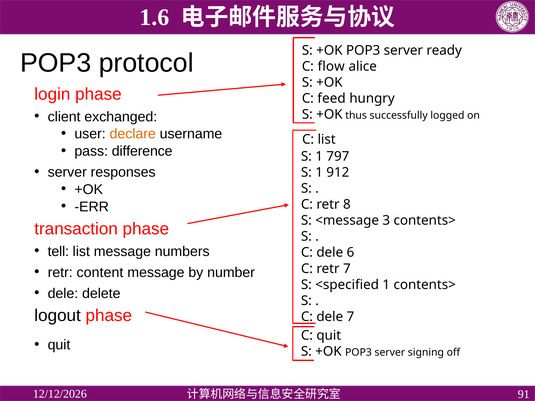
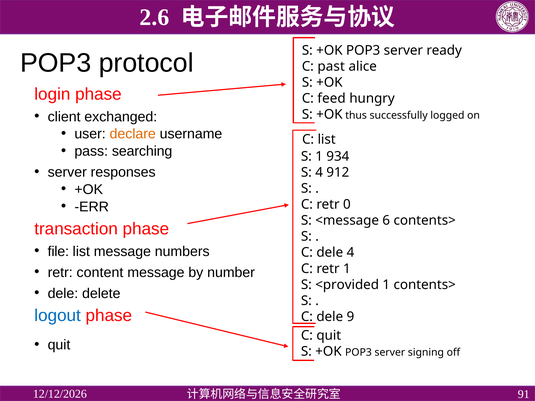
1.6: 1.6 -> 2.6
flow: flow -> past
difference: difference -> searching
797: 797 -> 934
1 at (319, 172): 1 -> 4
8: 8 -> 0
3: 3 -> 6
tell: tell -> file
dele 6: 6 -> 4
retr 7: 7 -> 1
<specified: <specified -> <provided
logout colour: black -> blue
dele 7: 7 -> 9
